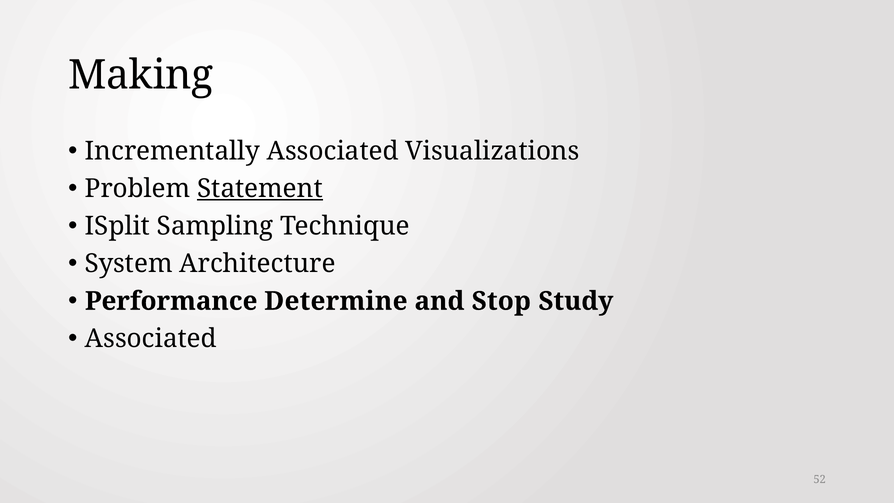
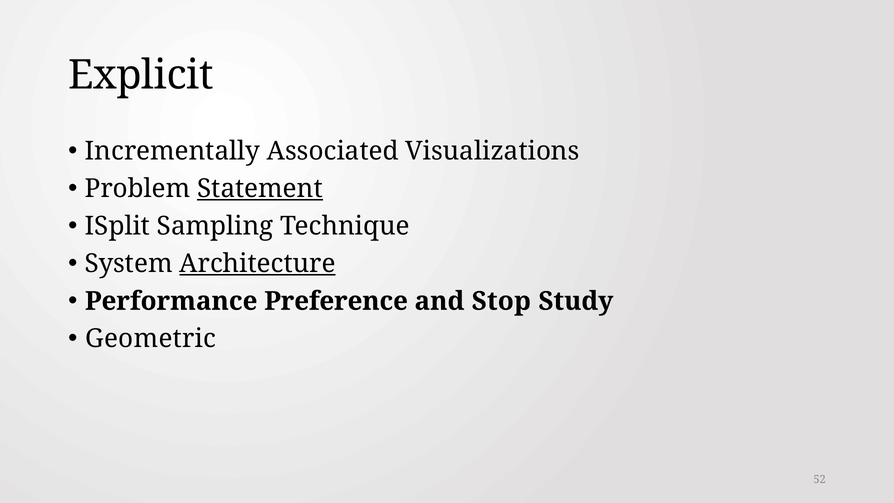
Making: Making -> Explicit
Architecture underline: none -> present
Determine: Determine -> Preference
Associated at (151, 339): Associated -> Geometric
